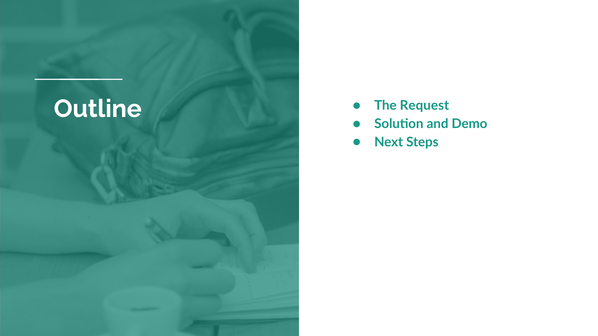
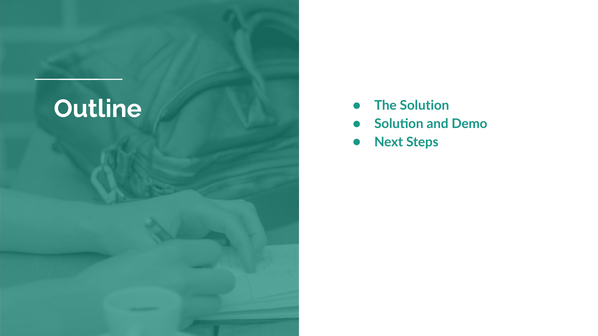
The Request: Request -> Solution
